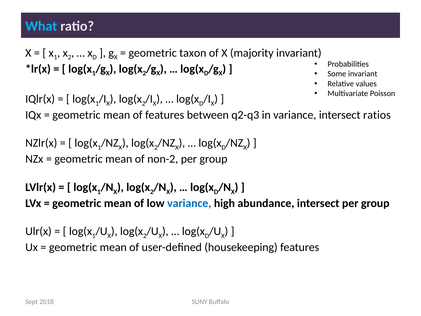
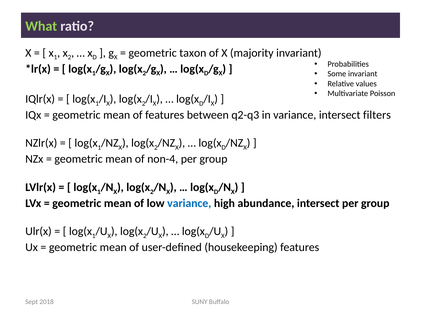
What colour: light blue -> light green
ratios: ratios -> filters
non-2: non-2 -> non-4
